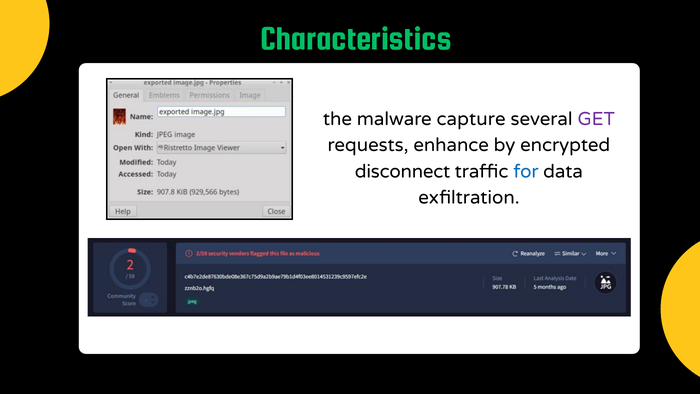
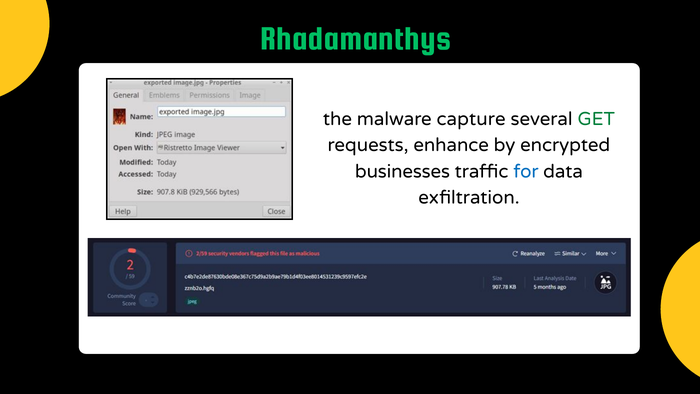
Characteristics: Characteristics -> Rhadamanthys
GET colour: purple -> green
disconnect: disconnect -> businesses
